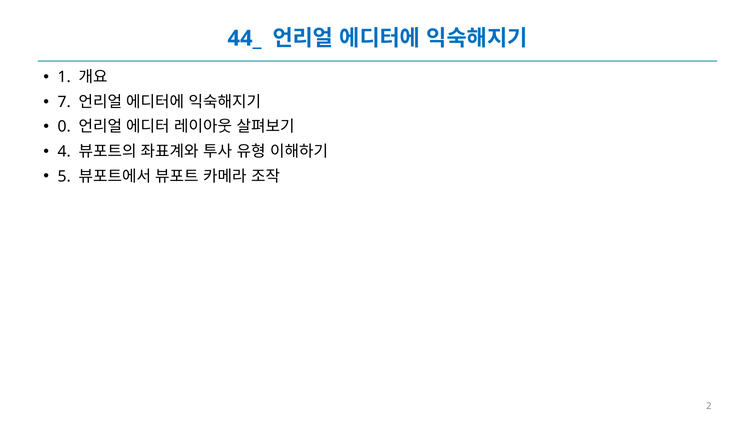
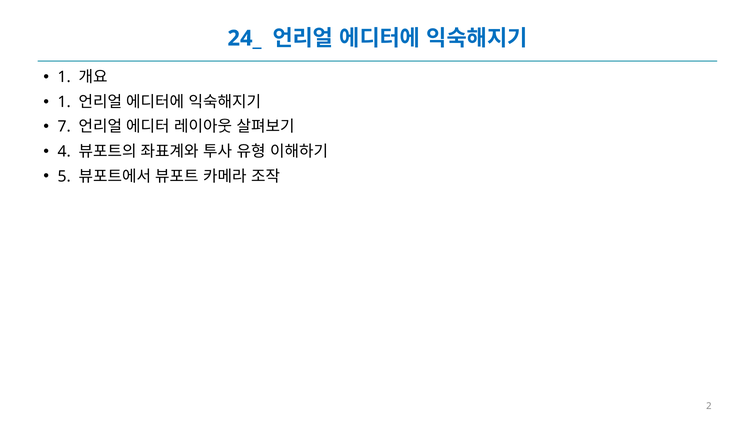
44_: 44_ -> 24_
7 at (64, 102): 7 -> 1
0: 0 -> 7
